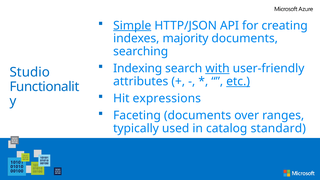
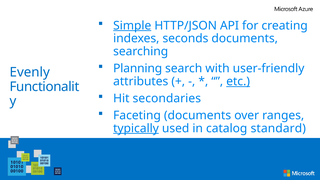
majority: majority -> seconds
Indexing: Indexing -> Planning
with underline: present -> none
Studio: Studio -> Evenly
expressions: expressions -> secondaries
typically underline: none -> present
